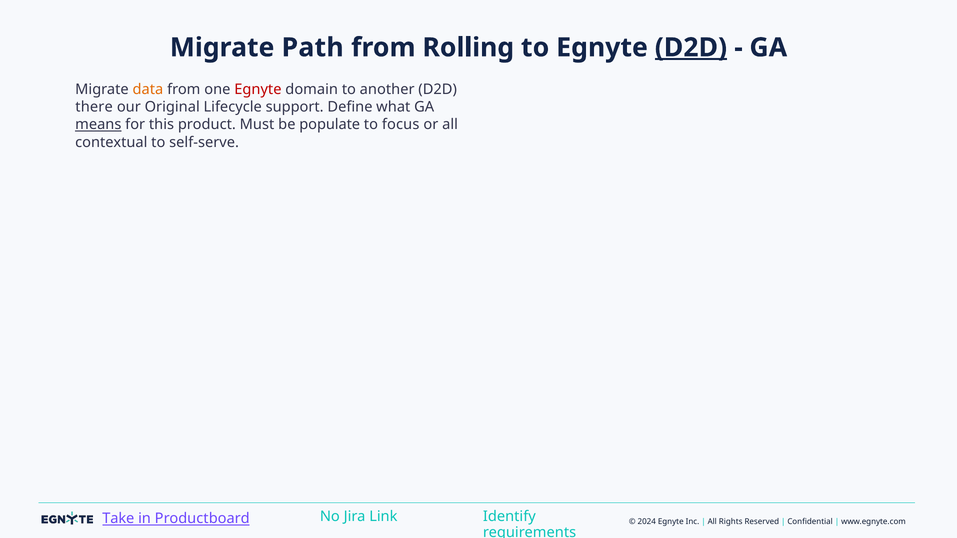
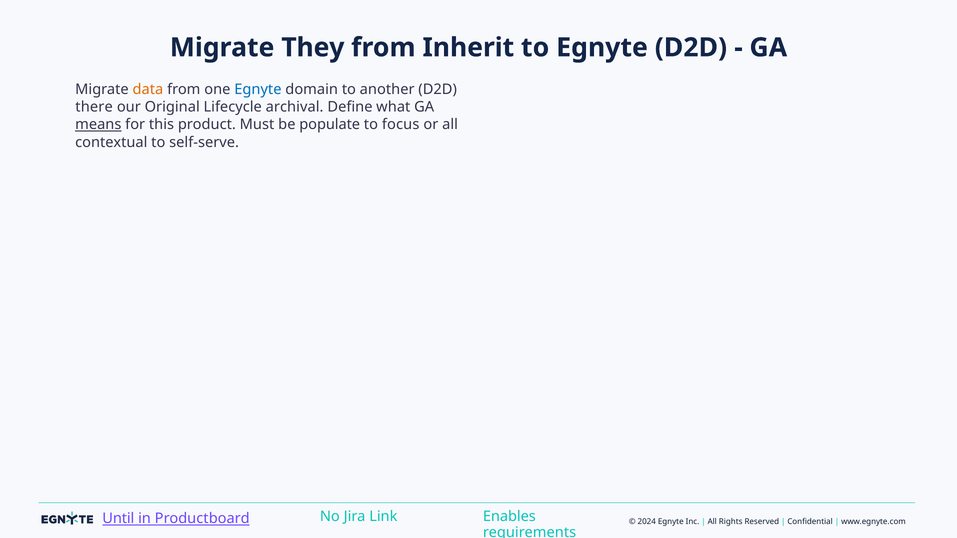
Path: Path -> They
Rolling: Rolling -> Inherit
D2D at (691, 48) underline: present -> none
Egnyte at (258, 90) colour: red -> blue
support: support -> archival
Take: Take -> Until
Identify: Identify -> Enables
